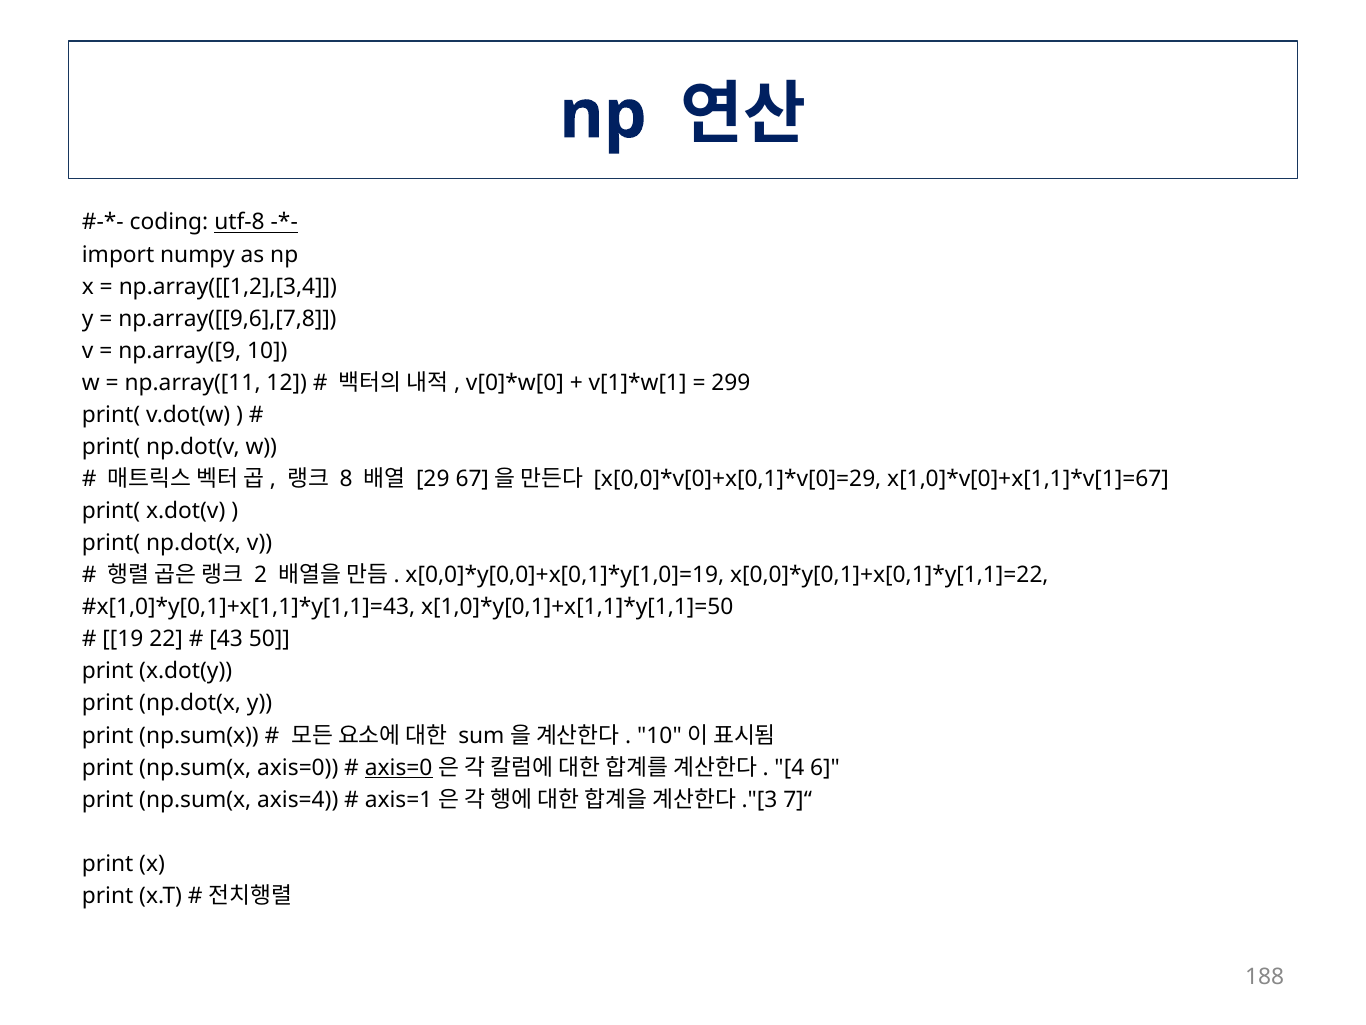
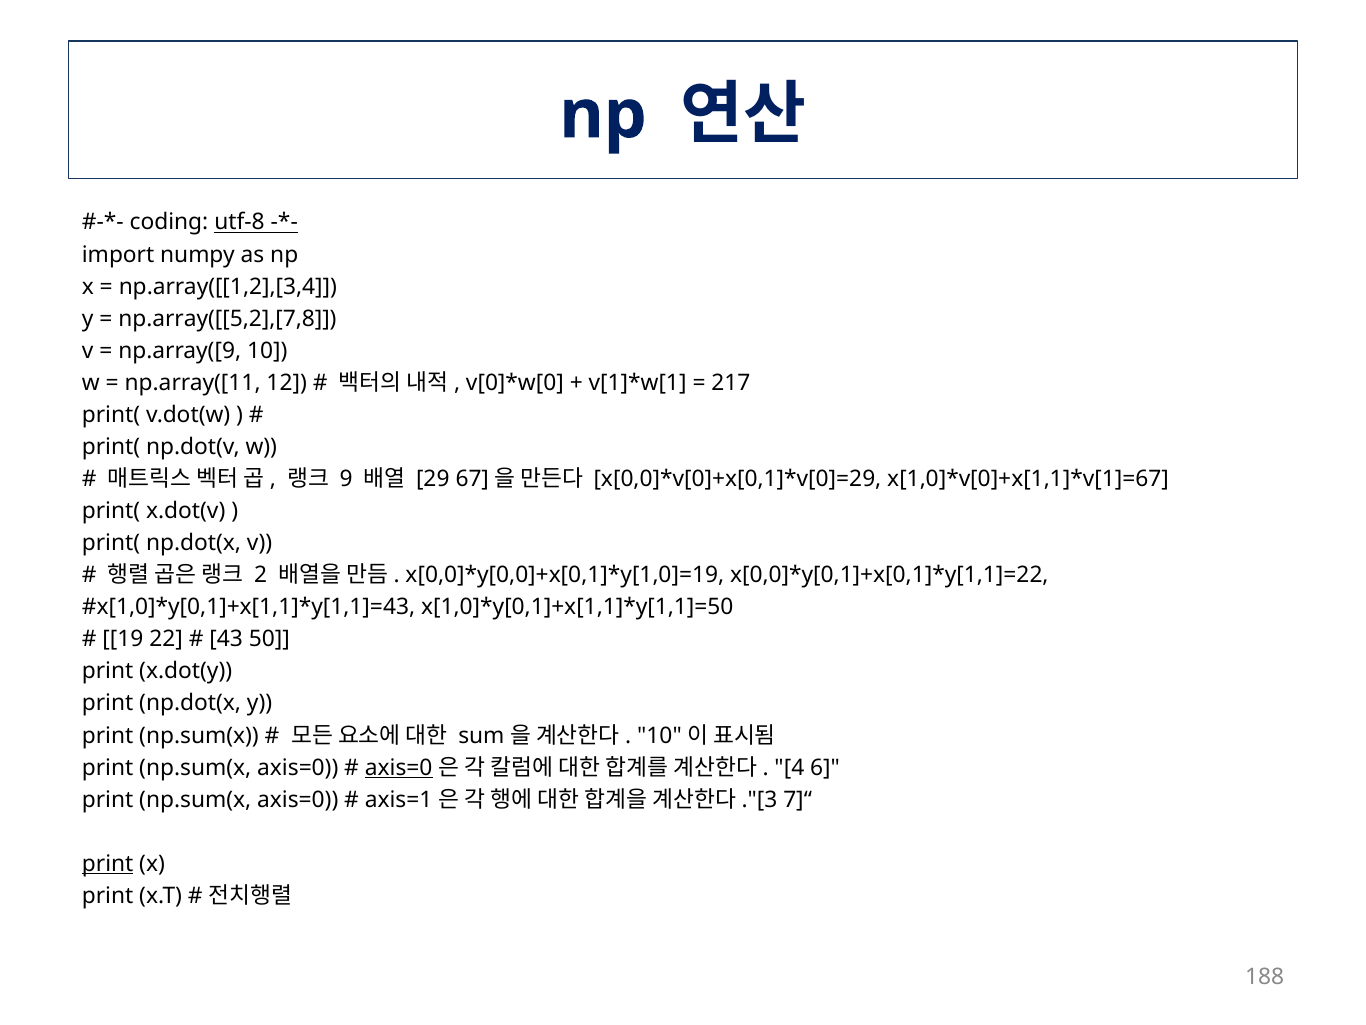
np.array([[9,6],[7,8: np.array([[9,6],[7,8 -> np.array([[5,2],[7,8
299: 299 -> 217
8: 8 -> 9
axis=4 at (298, 799): axis=4 -> axis=0
print at (108, 863) underline: none -> present
